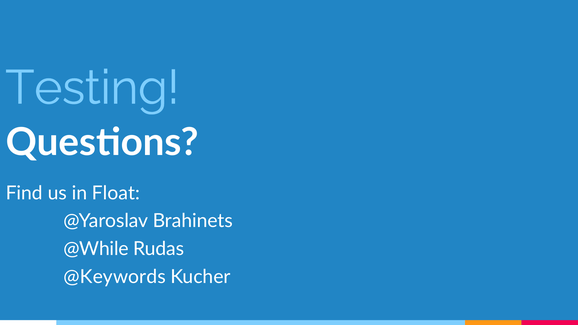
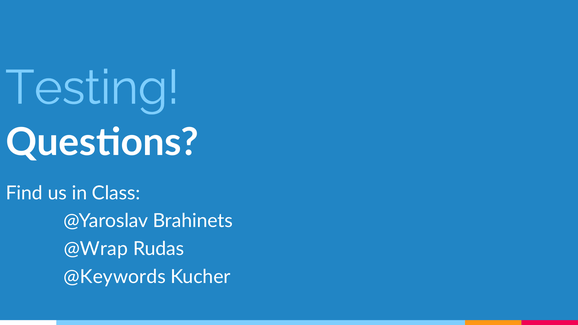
Float: Float -> Class
@While: @While -> @Wrap
